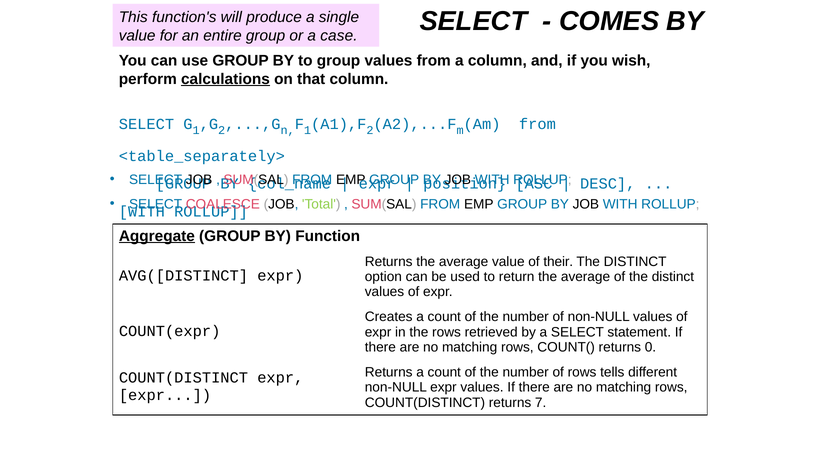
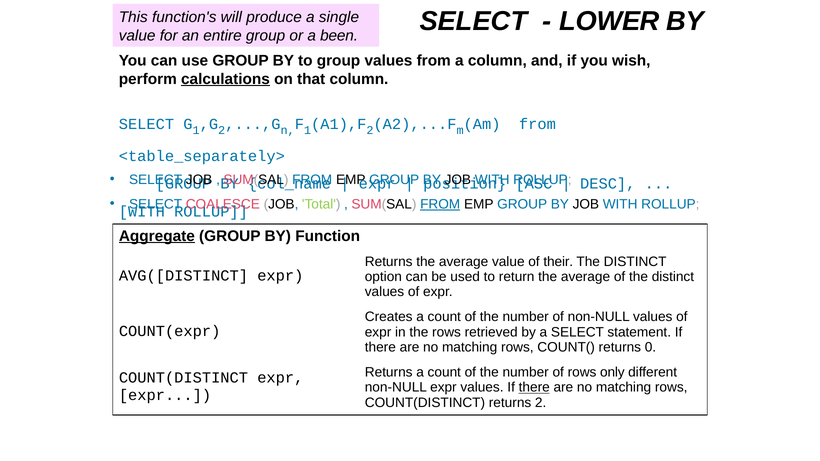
COMES: COMES -> LOWER
case: case -> been
FROM at (440, 204) underline: none -> present
tells: tells -> only
there at (534, 388) underline: none -> present
returns 7: 7 -> 2
